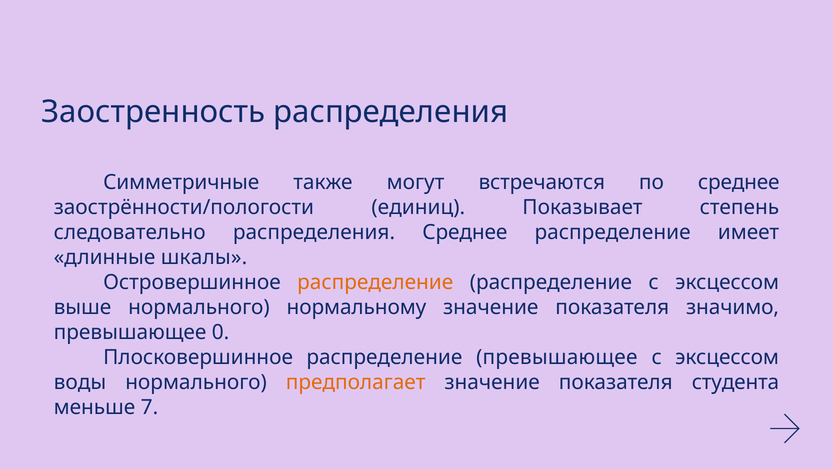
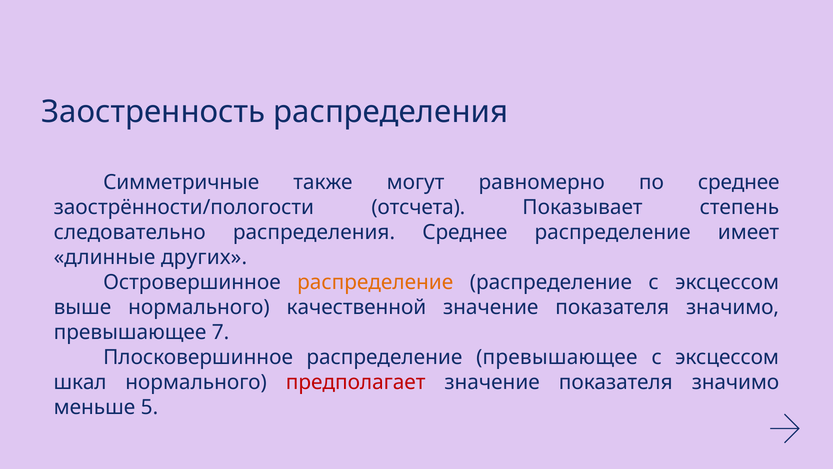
встречаются: встречаются -> равномерно
единиц: единиц -> отсчета
шкалы: шкалы -> других
нормальному: нормальному -> качественной
0: 0 -> 7
воды: воды -> шкал
предполагает colour: orange -> red
студента at (735, 382): студента -> значимо
7: 7 -> 5
